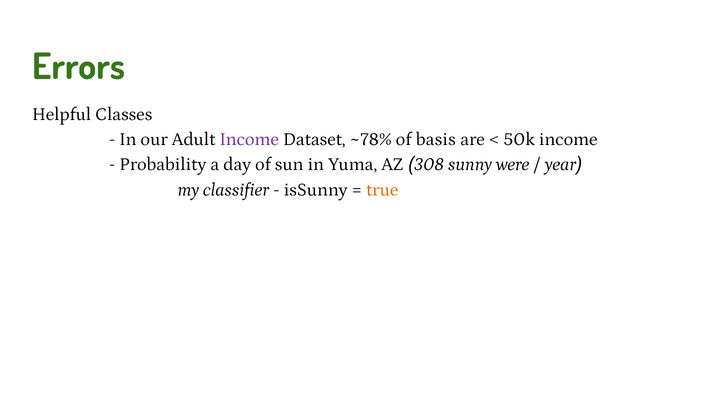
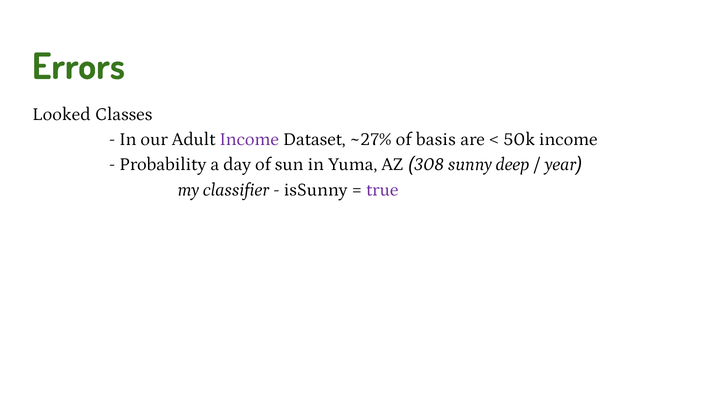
Helpful: Helpful -> Looked
~78%: ~78% -> ~27%
were: were -> deep
true colour: orange -> purple
